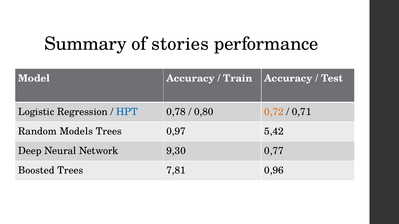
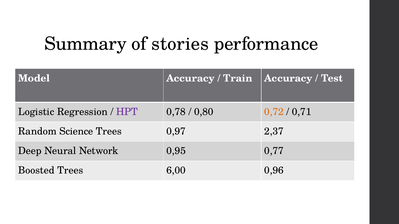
HPT colour: blue -> purple
Models: Models -> Science
5,42: 5,42 -> 2,37
9,30: 9,30 -> 0,95
7,81: 7,81 -> 6,00
